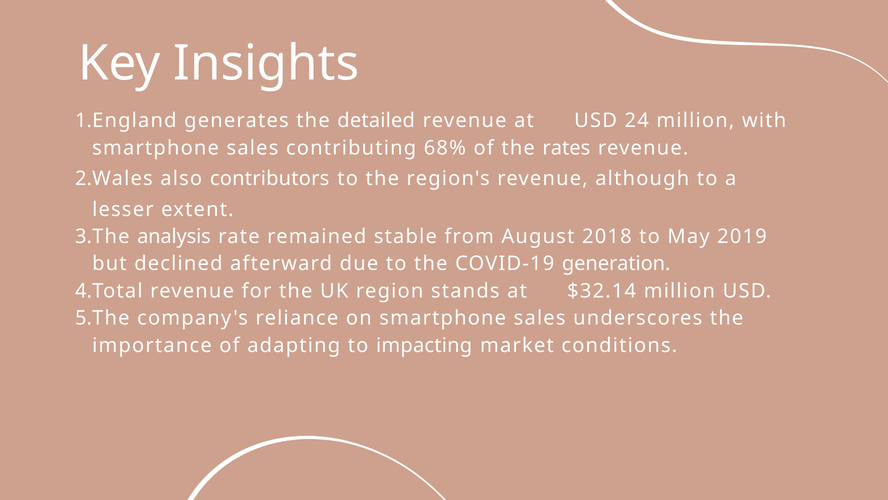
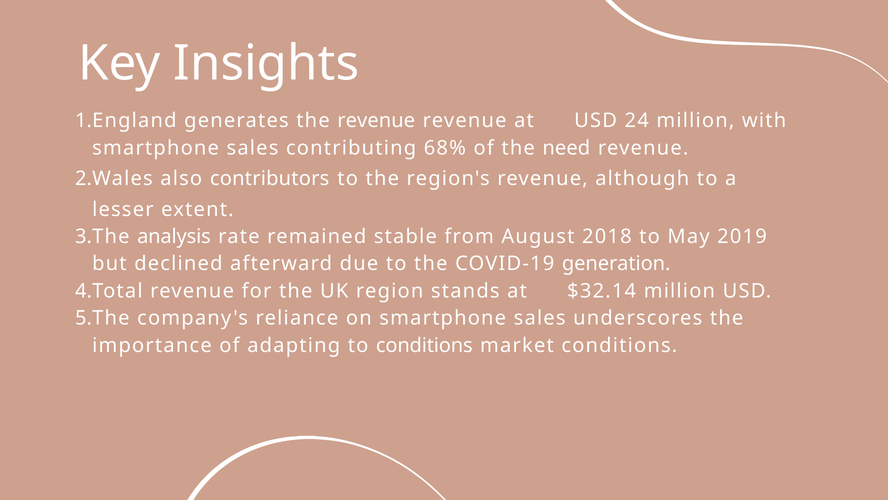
the detailed: detailed -> revenue
rates: rates -> need
to impacting: impacting -> conditions
